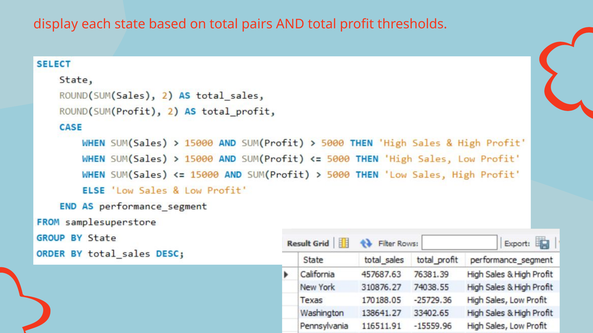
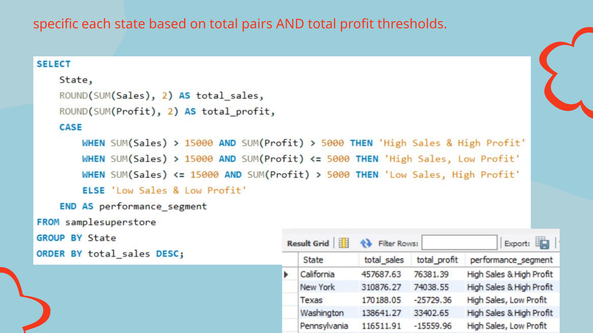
display: display -> specific
